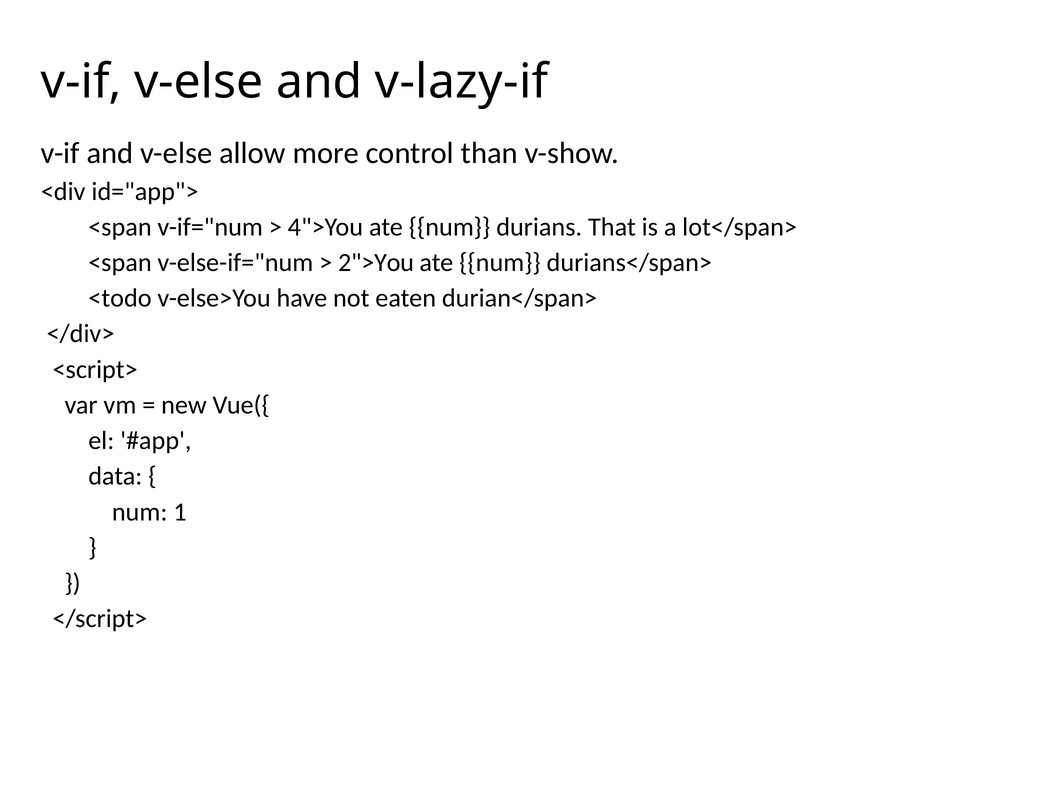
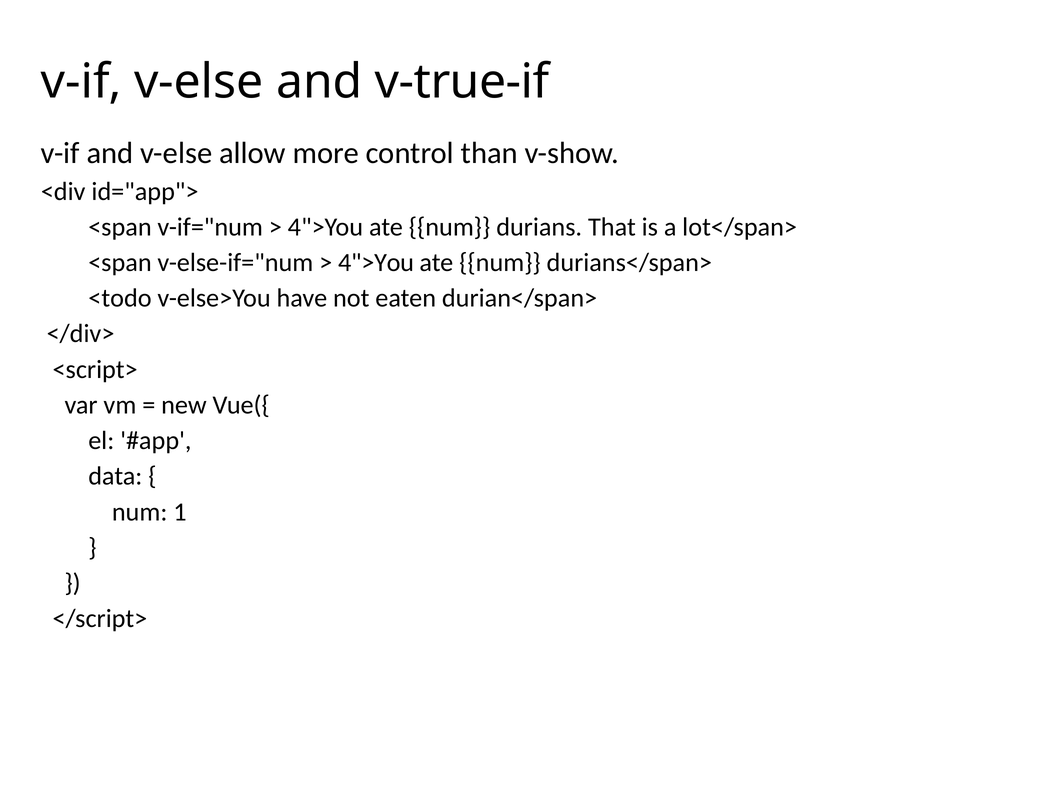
v-lazy-if: v-lazy-if -> v-true-if
2">You at (376, 263): 2">You -> 4">You
